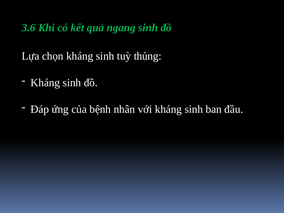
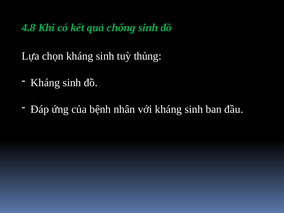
3.6: 3.6 -> 4.8
ngang: ngang -> chống
